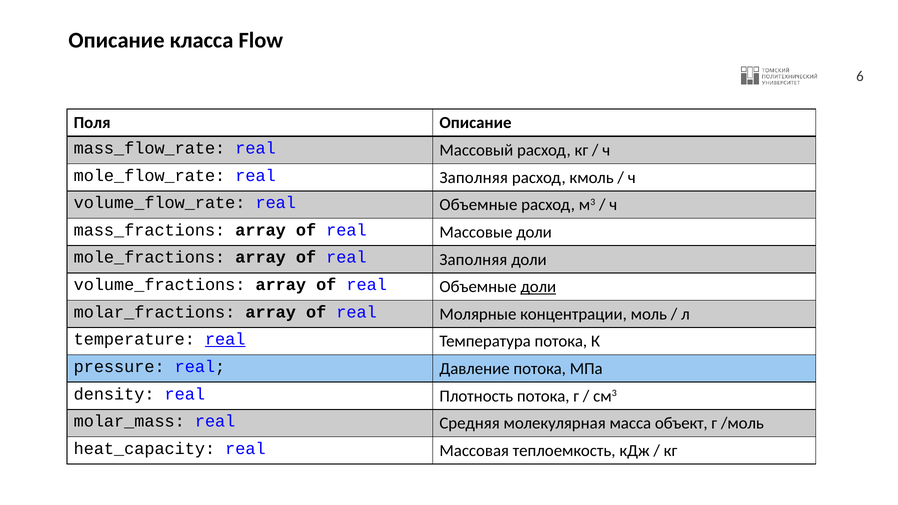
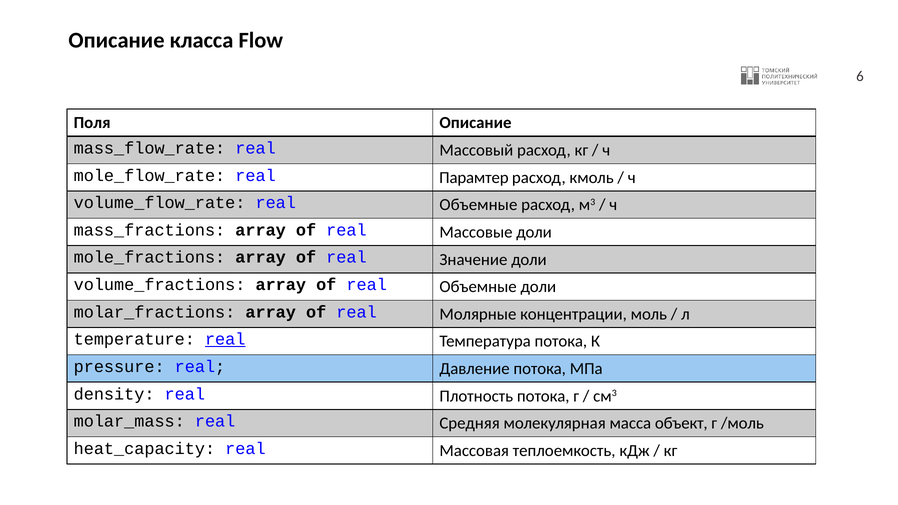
Заполняя at (474, 178): Заполняя -> Парамтер
of real Заполняя: Заполняя -> Значение
доли at (538, 287) underline: present -> none
